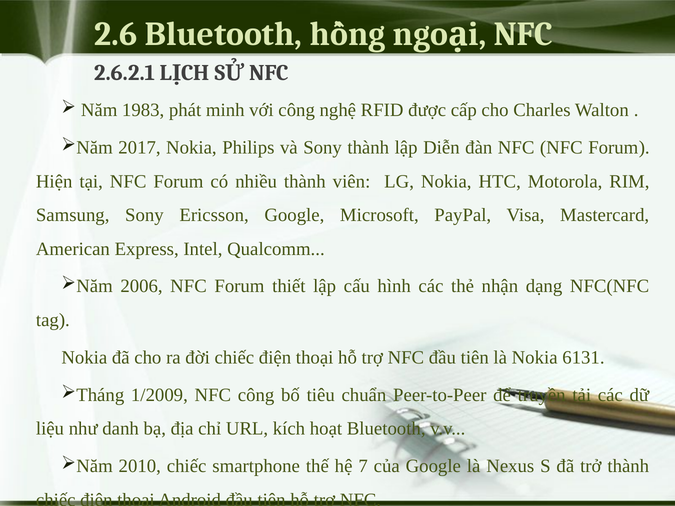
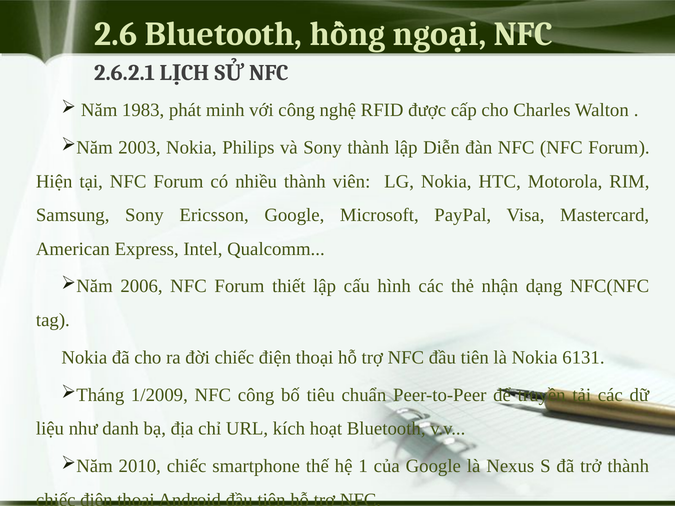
2017: 2017 -> 2003
7: 7 -> 1
